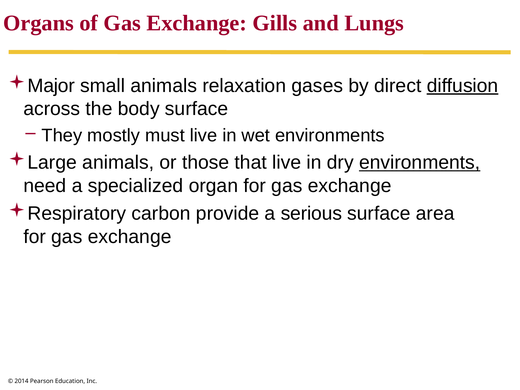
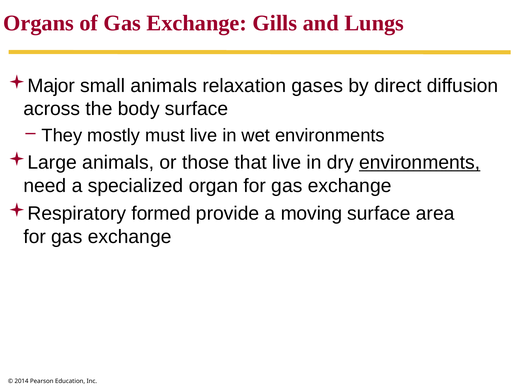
diffusion underline: present -> none
carbon: carbon -> formed
serious: serious -> moving
